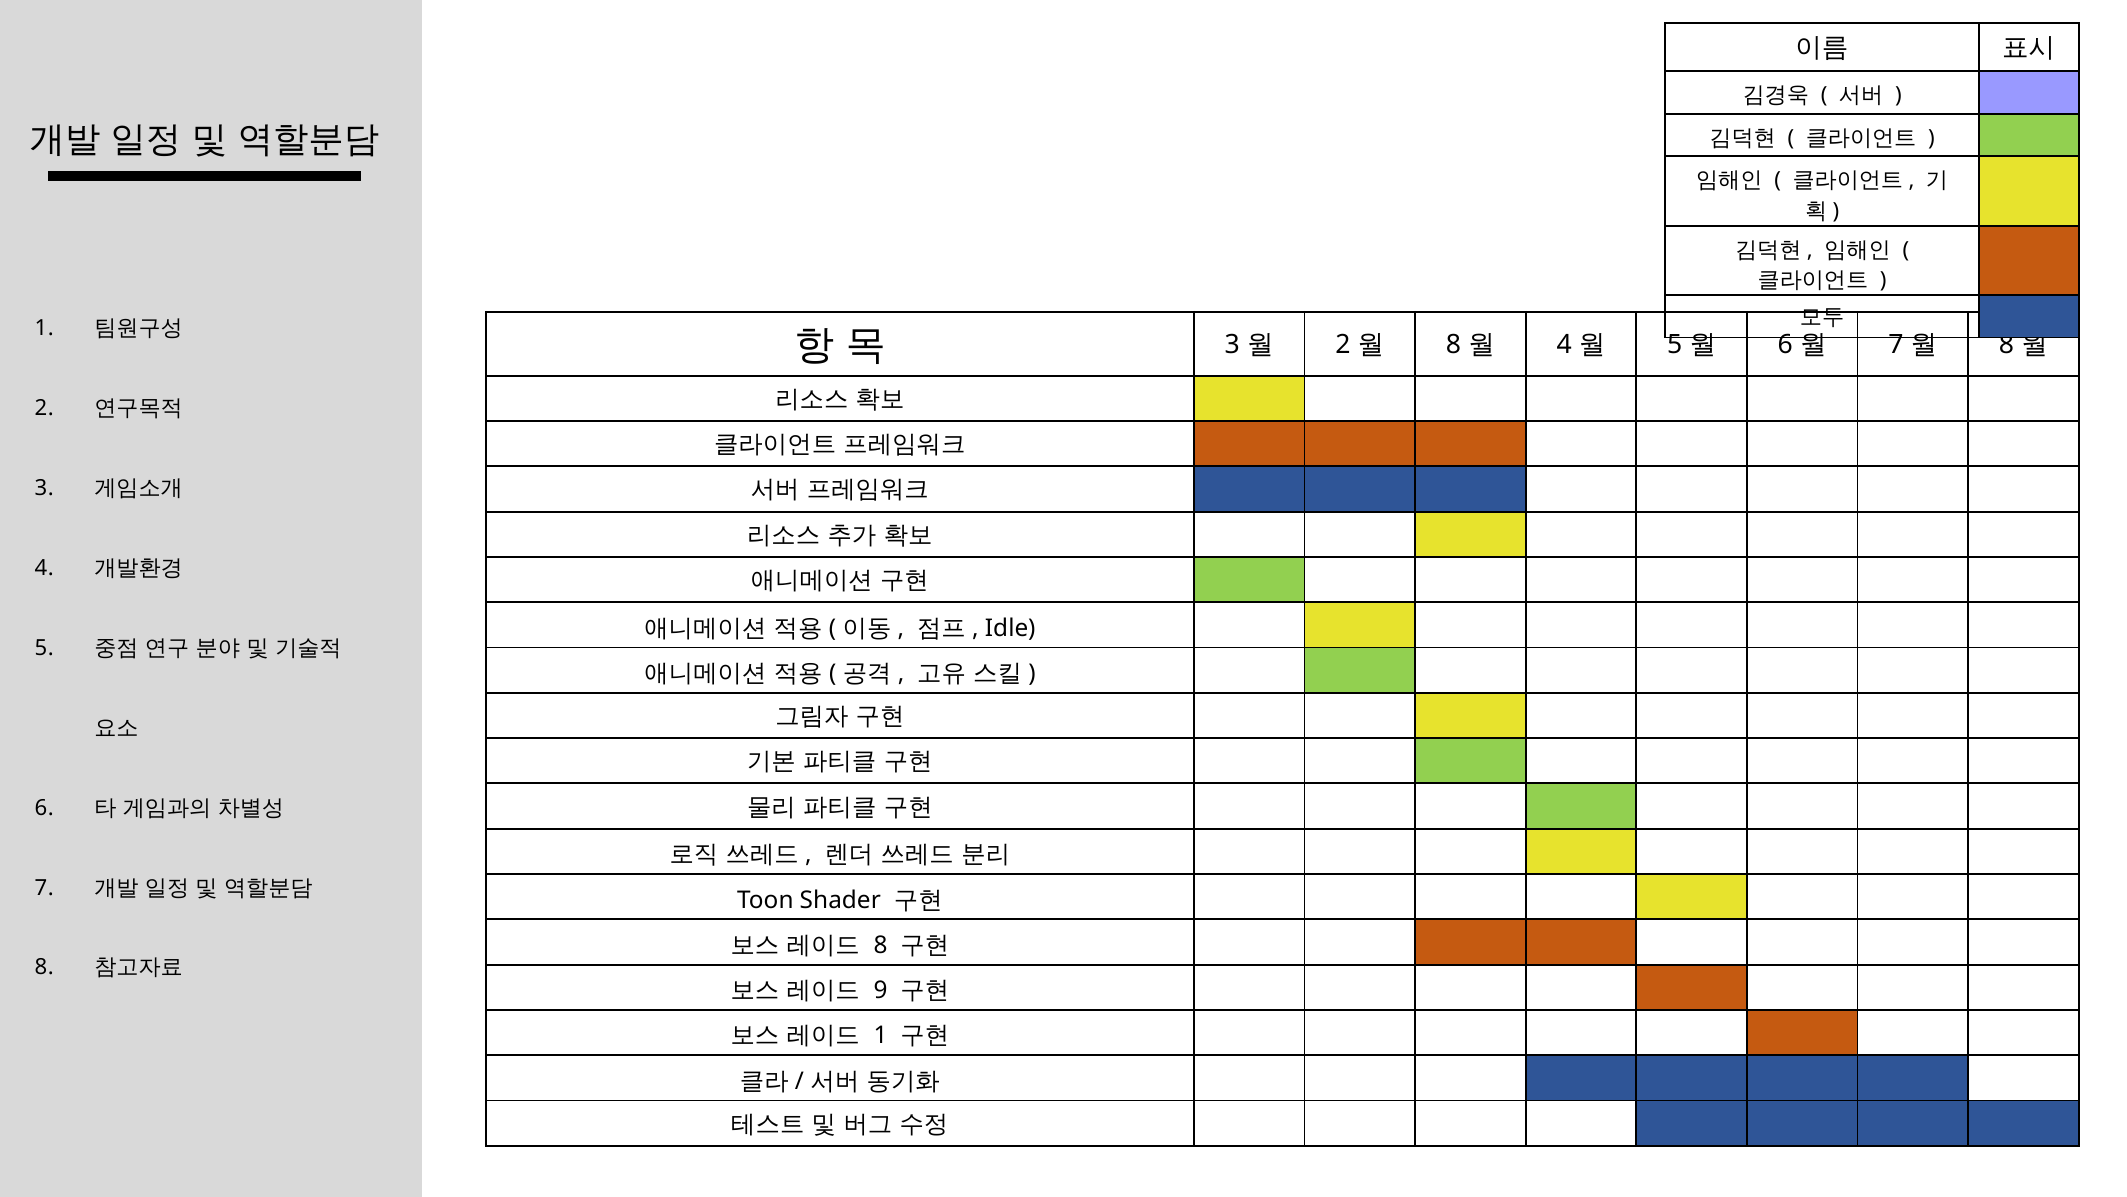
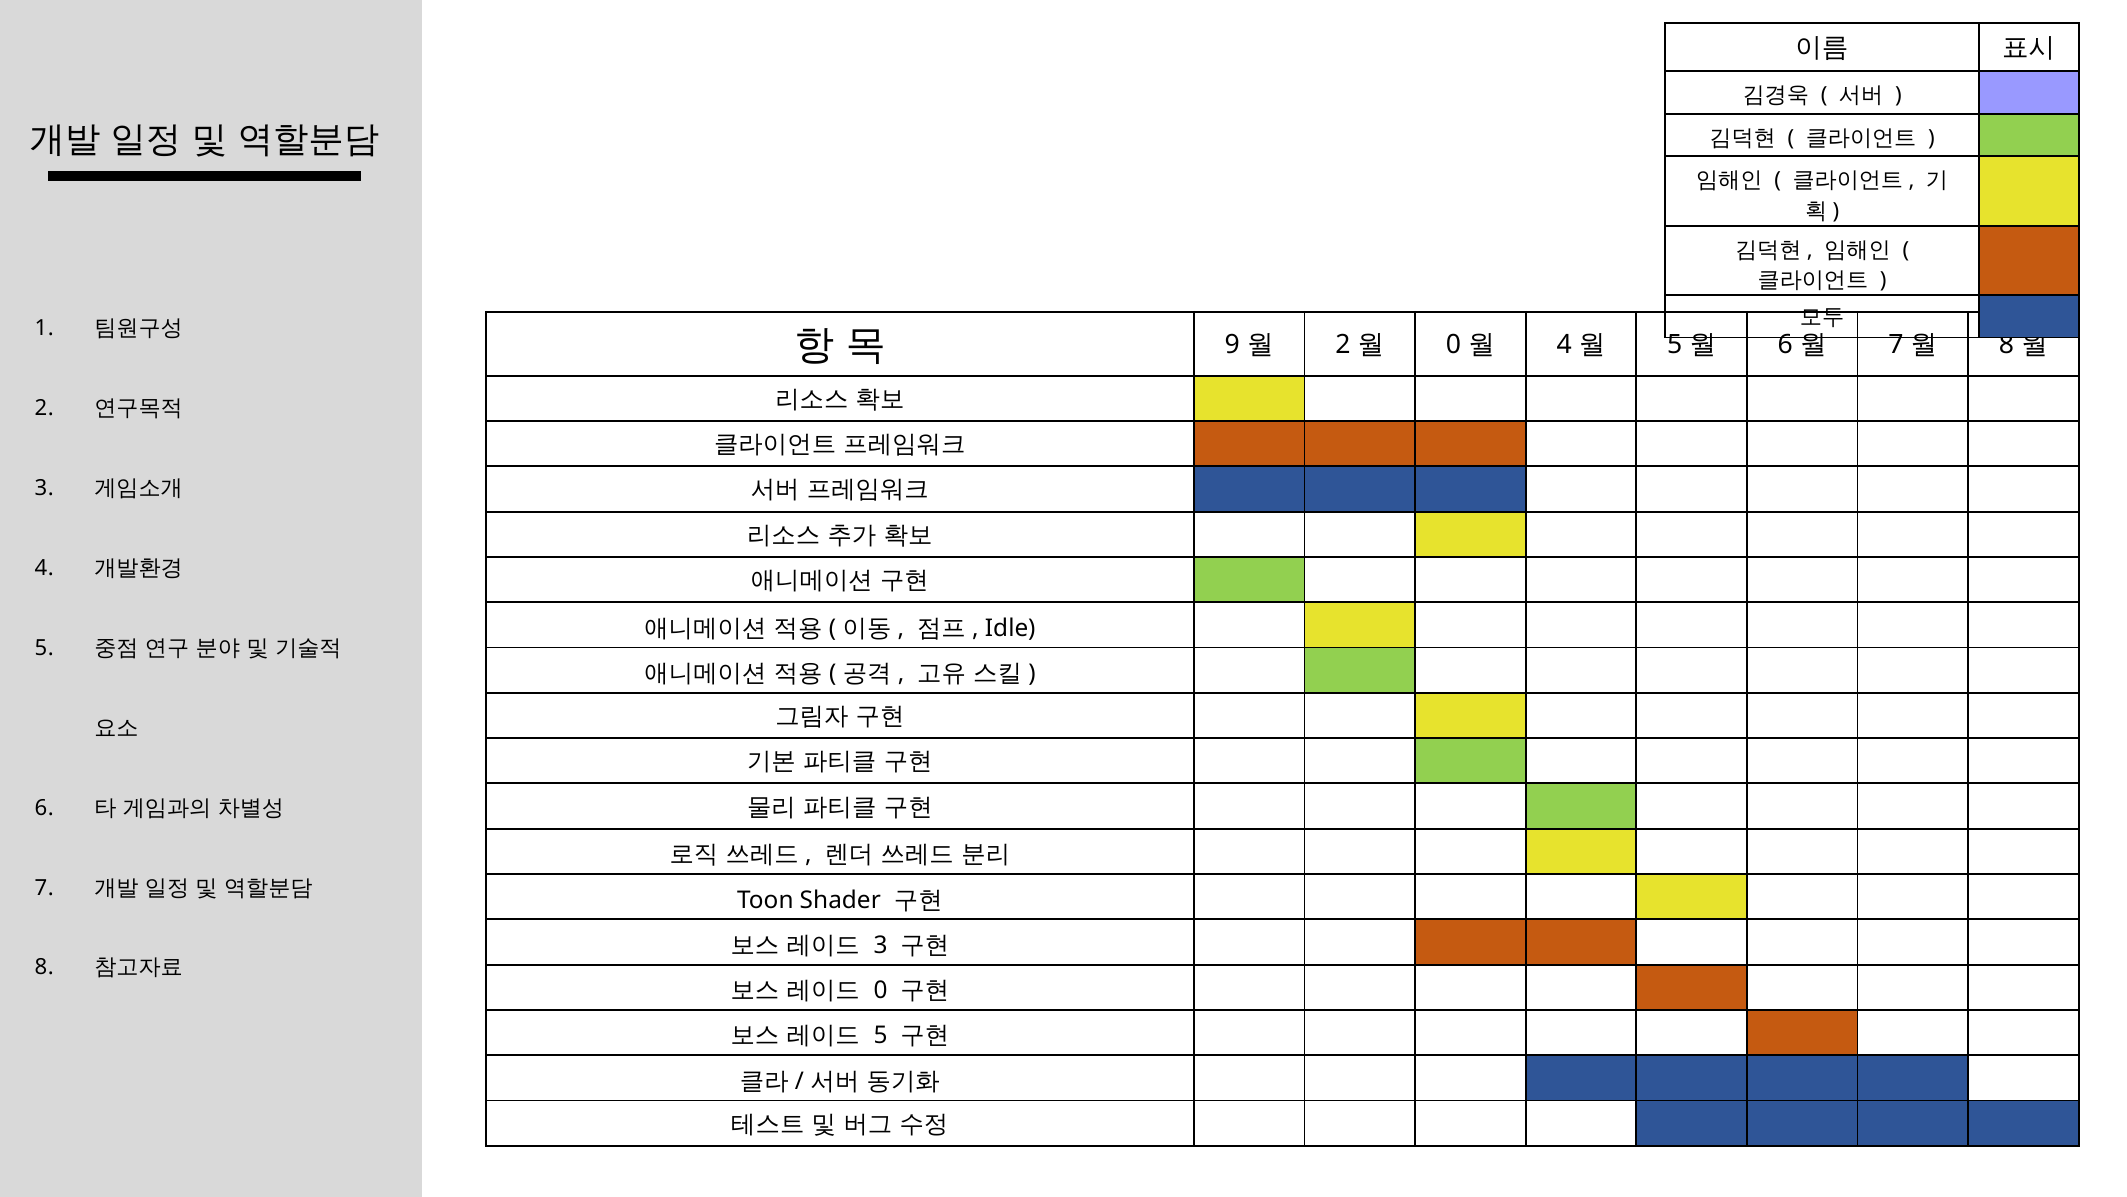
3 at (1232, 345): 3 -> 9
8 at (1454, 345): 8 -> 0
8 at (881, 945): 8 -> 3
9 at (881, 990): 9 -> 0
1 at (881, 1035): 1 -> 5
